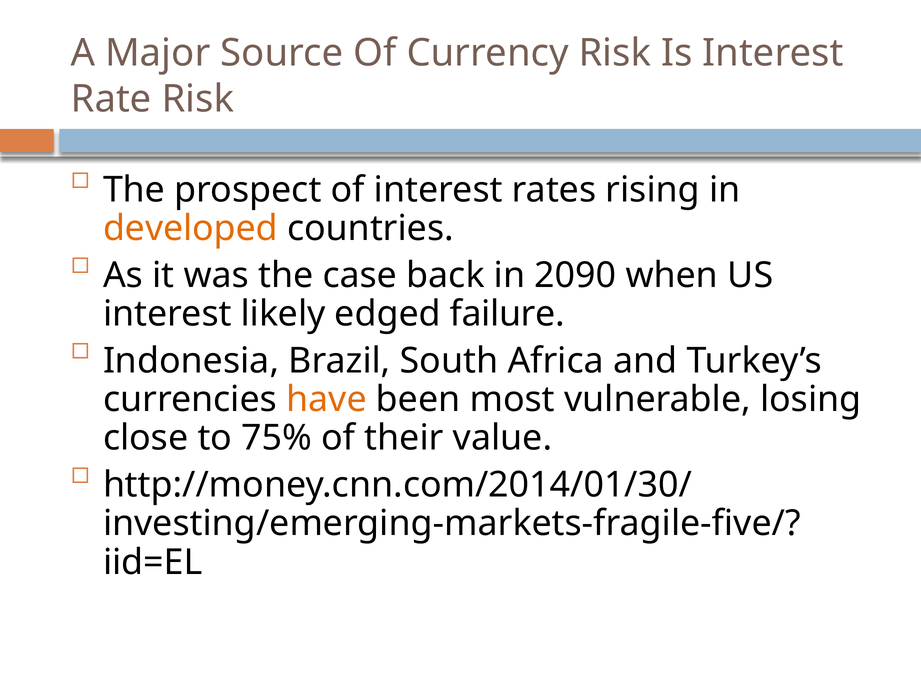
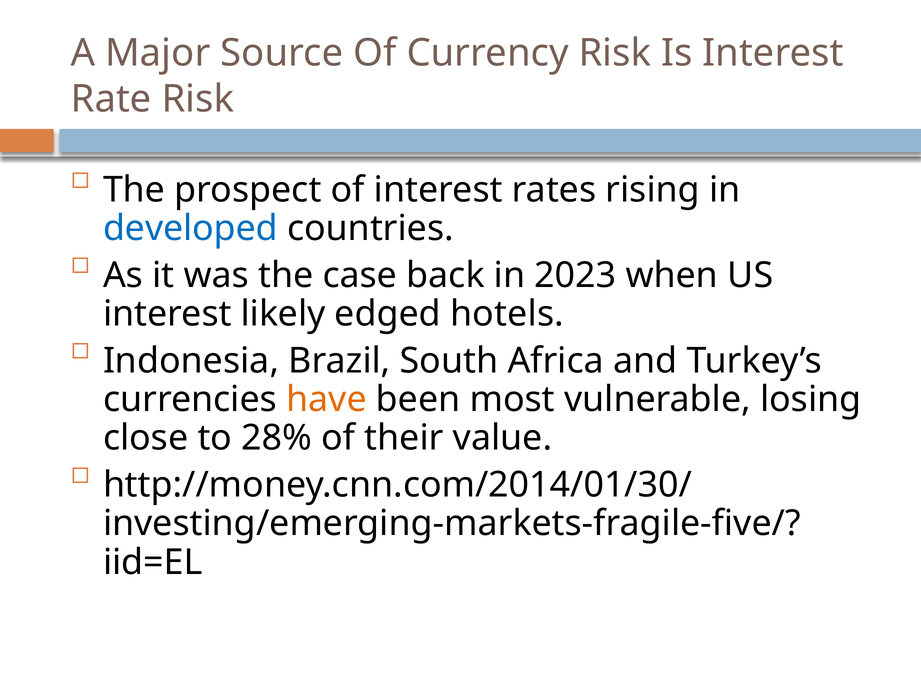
developed colour: orange -> blue
2090: 2090 -> 2023
failure: failure -> hotels
75%: 75% -> 28%
